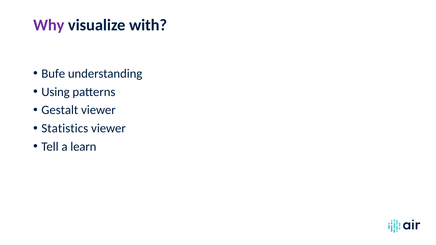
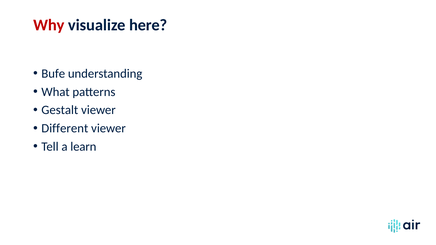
Why colour: purple -> red
with: with -> here
Using: Using -> What
Statistics: Statistics -> Different
